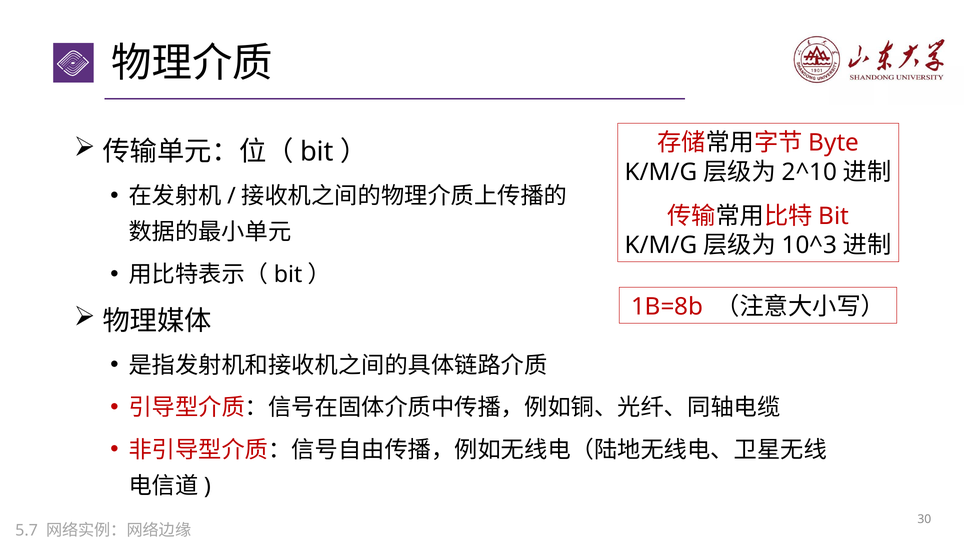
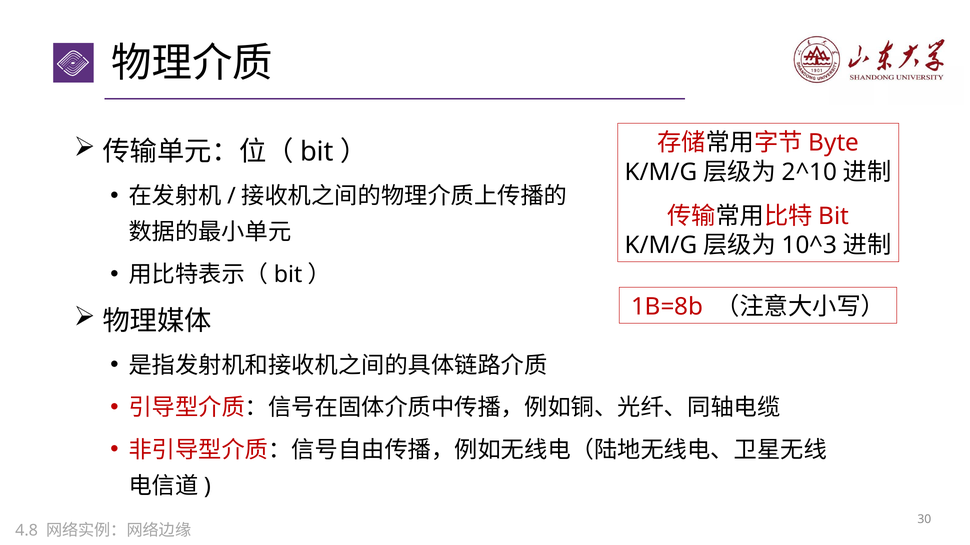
5.7: 5.7 -> 4.8
